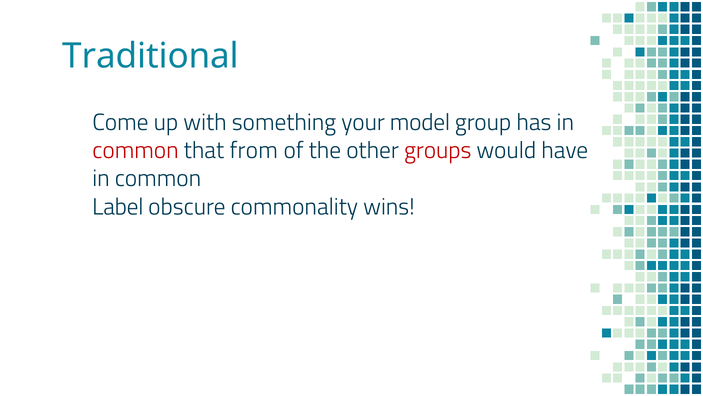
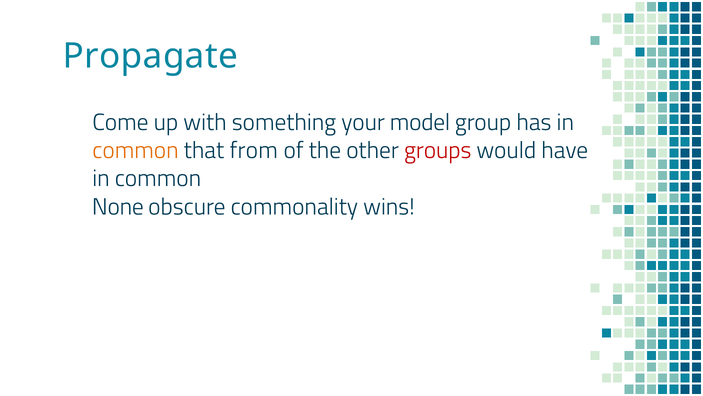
Traditional: Traditional -> Propagate
common at (136, 150) colour: red -> orange
Label: Label -> None
